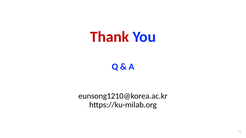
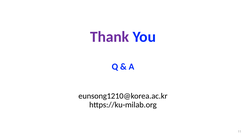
Thank colour: red -> purple
